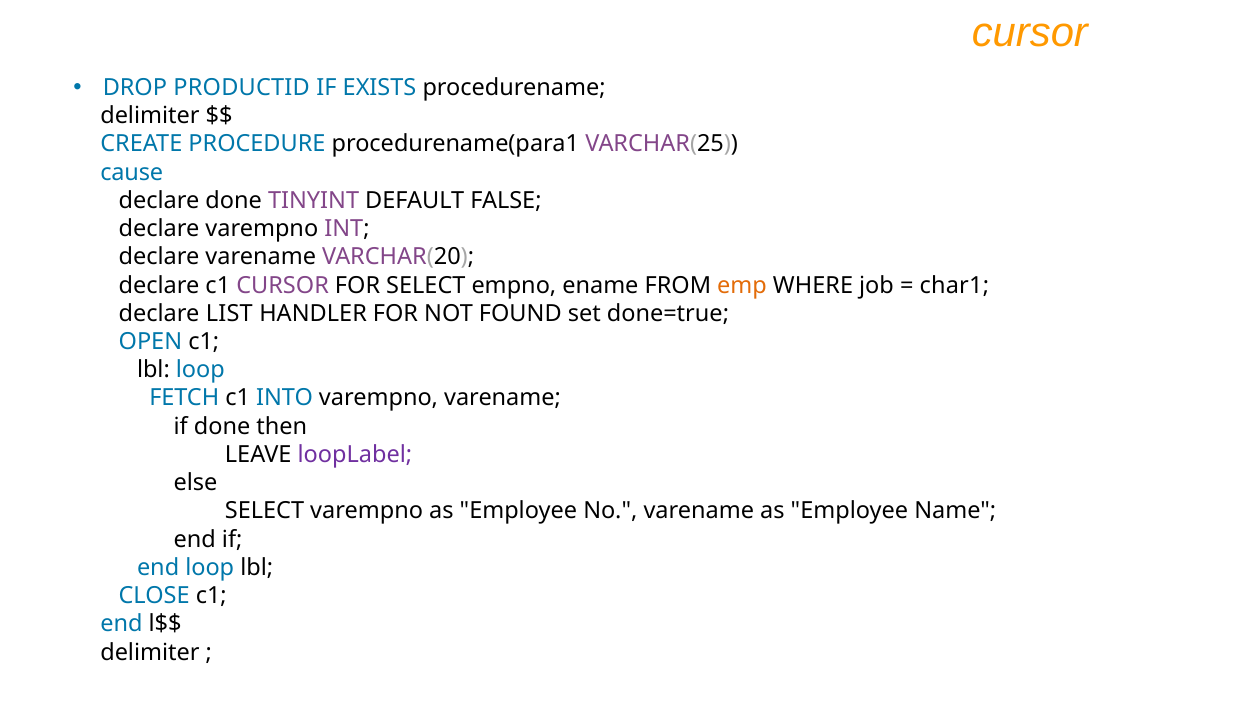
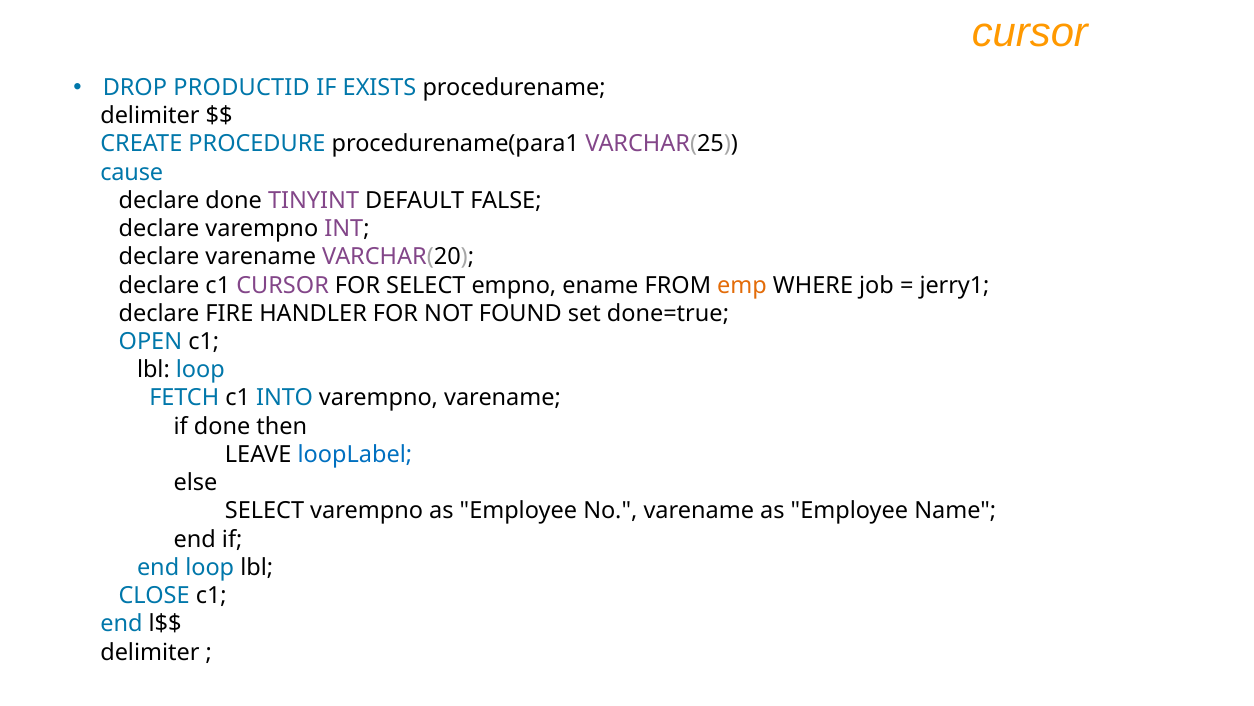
char1: char1 -> jerry1
LIST: LIST -> FIRE
loopLabel colour: purple -> blue
